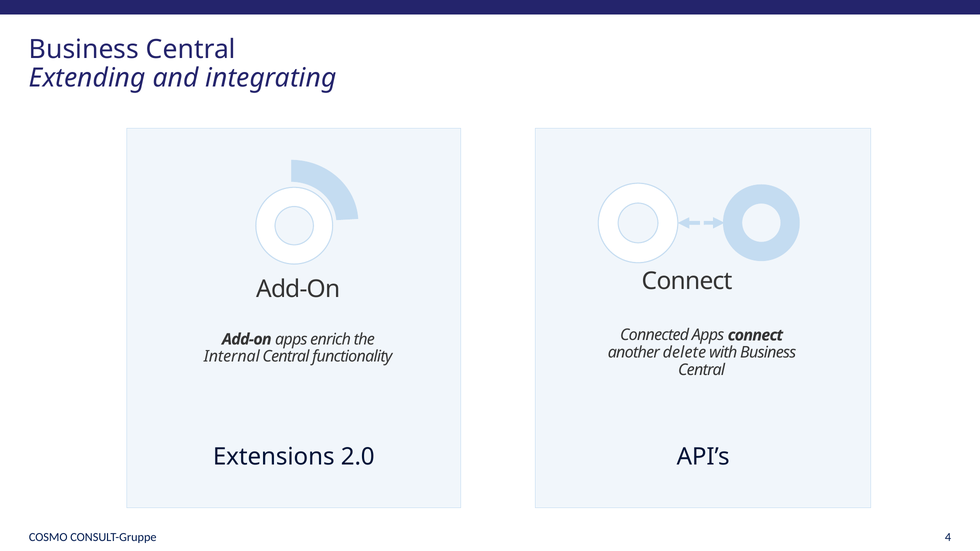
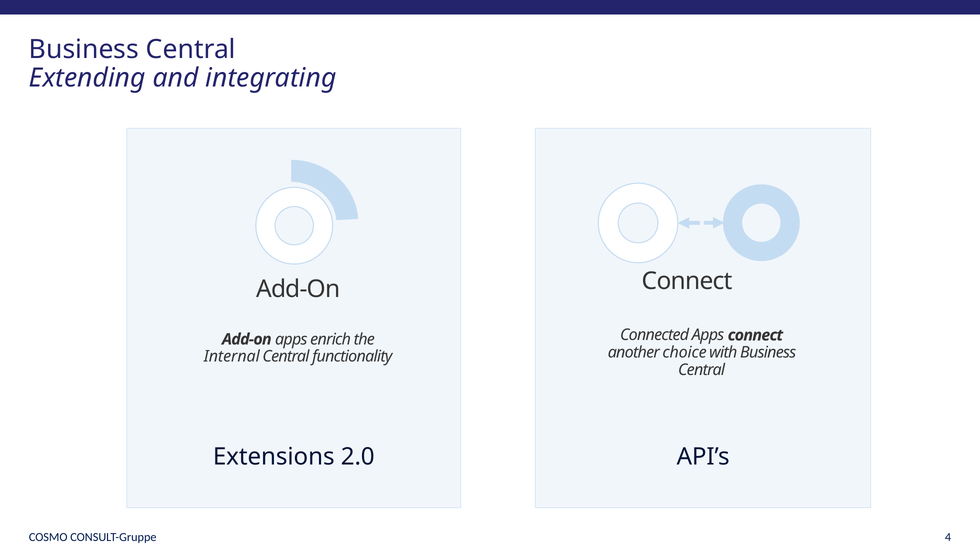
delete: delete -> choice
